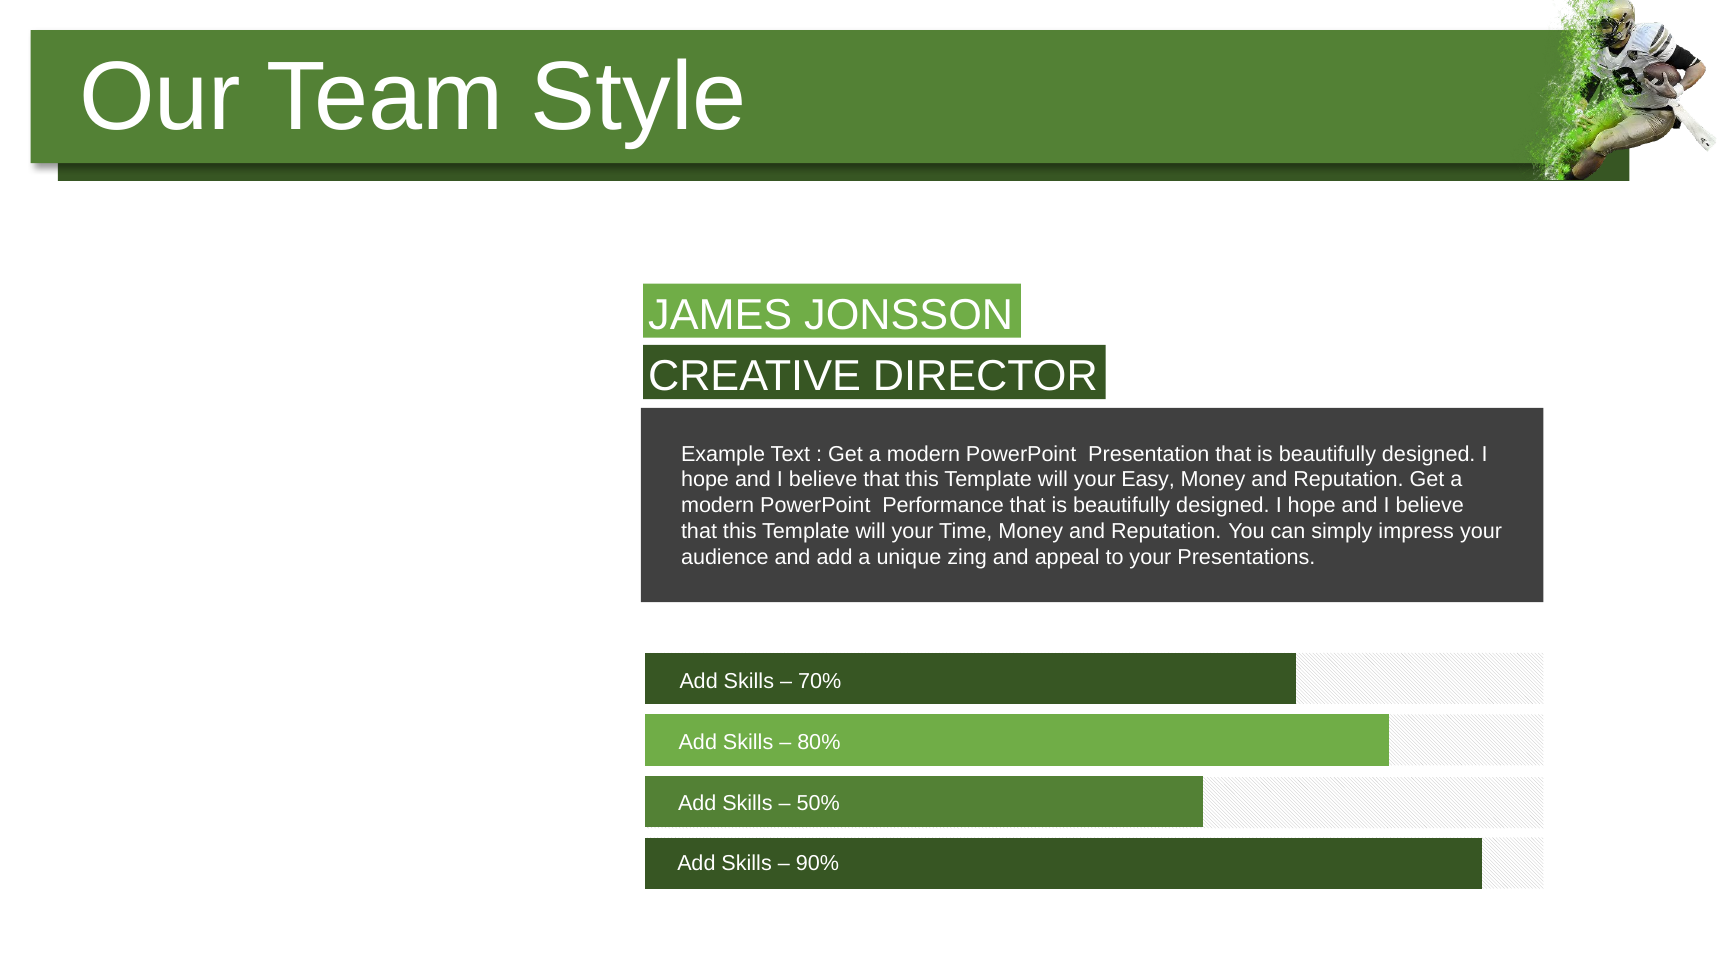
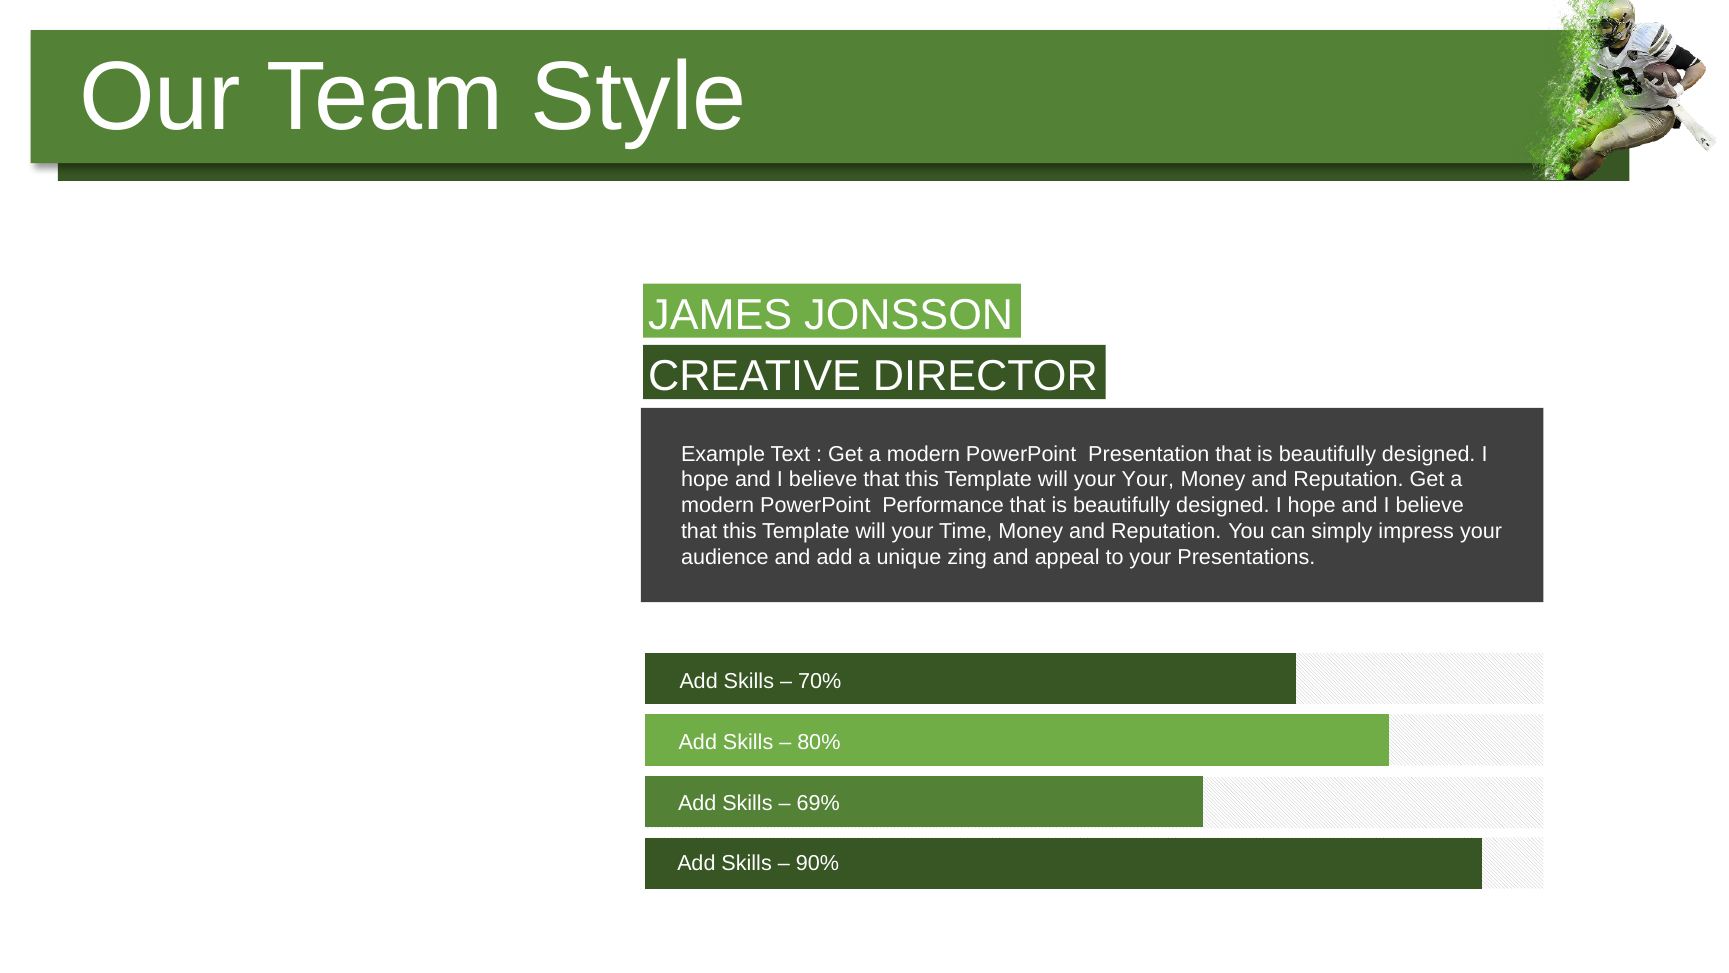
your Easy: Easy -> Your
50%: 50% -> 69%
